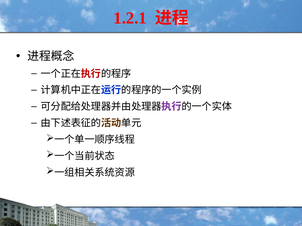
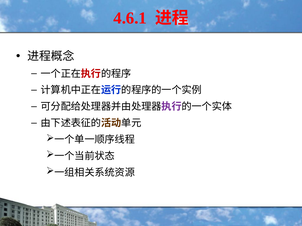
1.2.1: 1.2.1 -> 4.6.1
